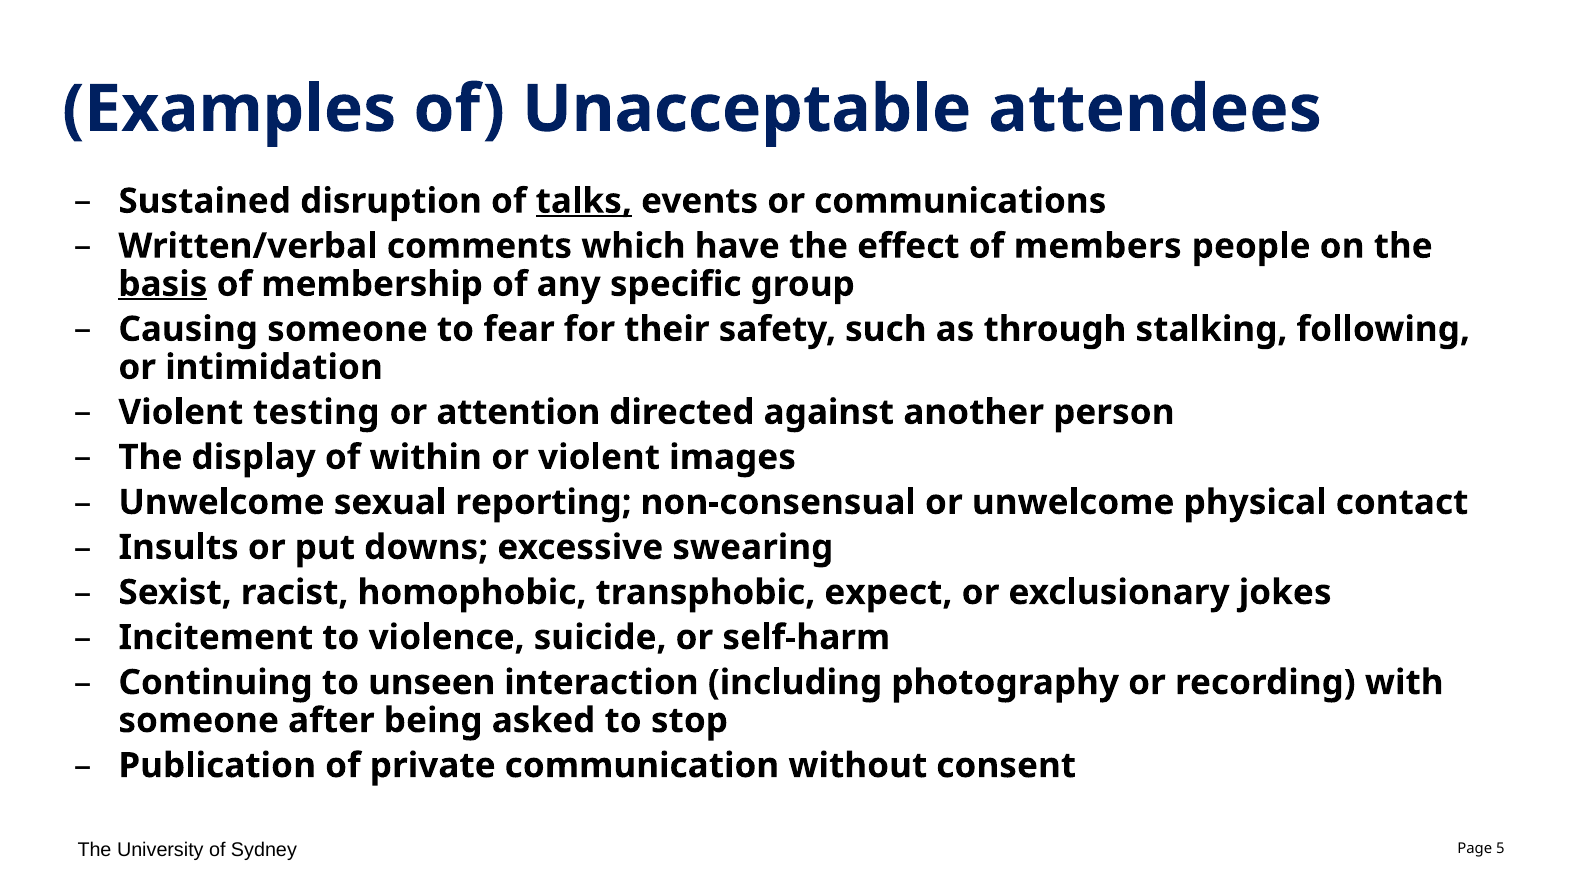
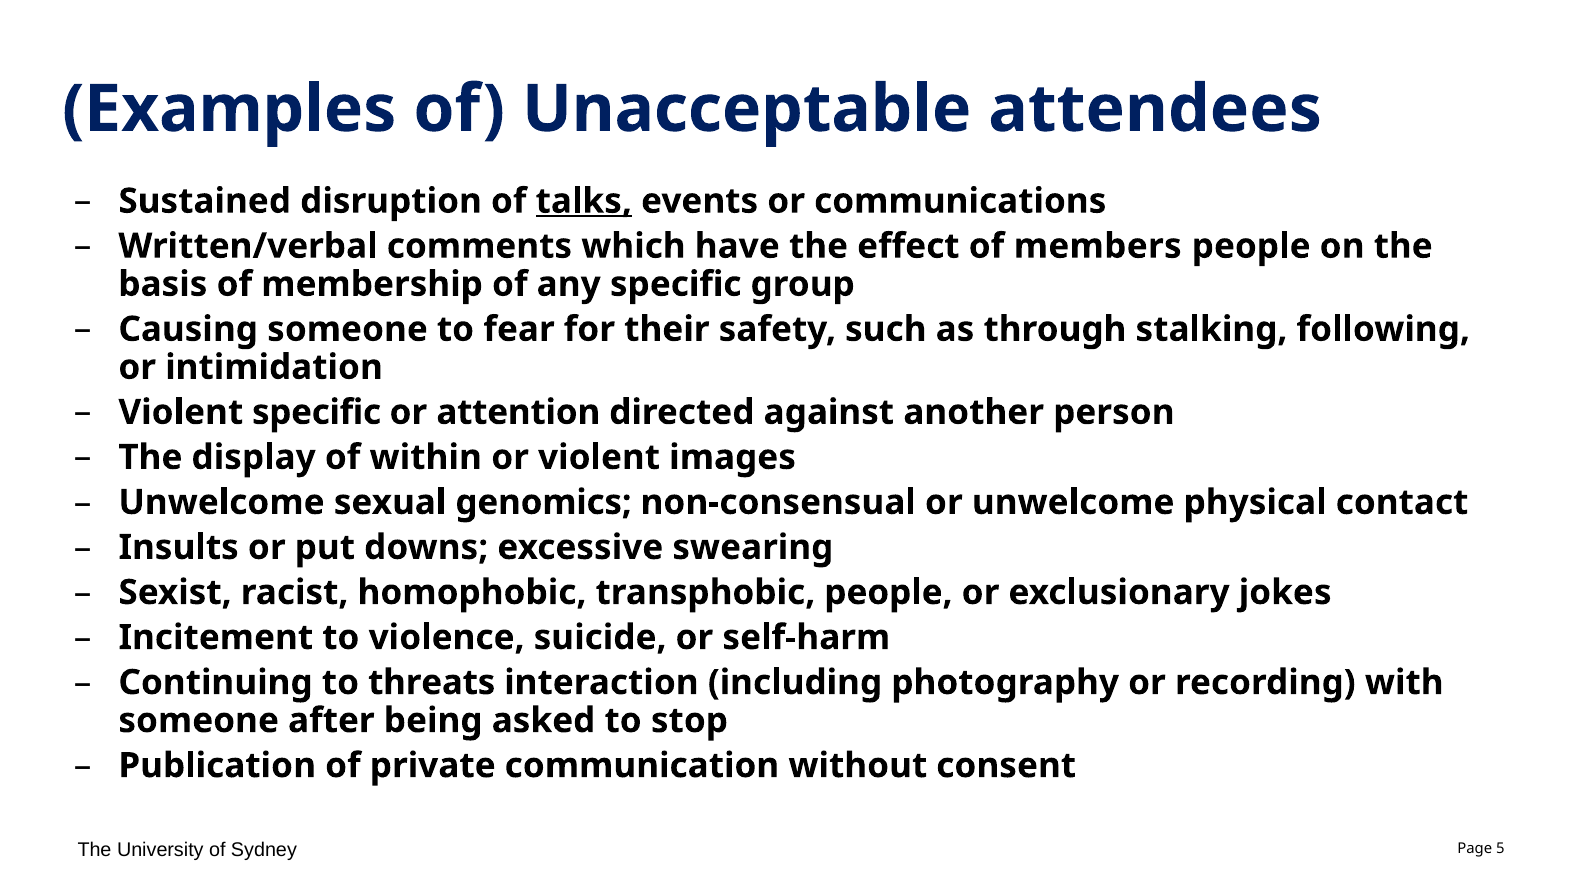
basis underline: present -> none
Violent testing: testing -> specific
reporting: reporting -> genomics
transphobic expect: expect -> people
unseen: unseen -> threats
